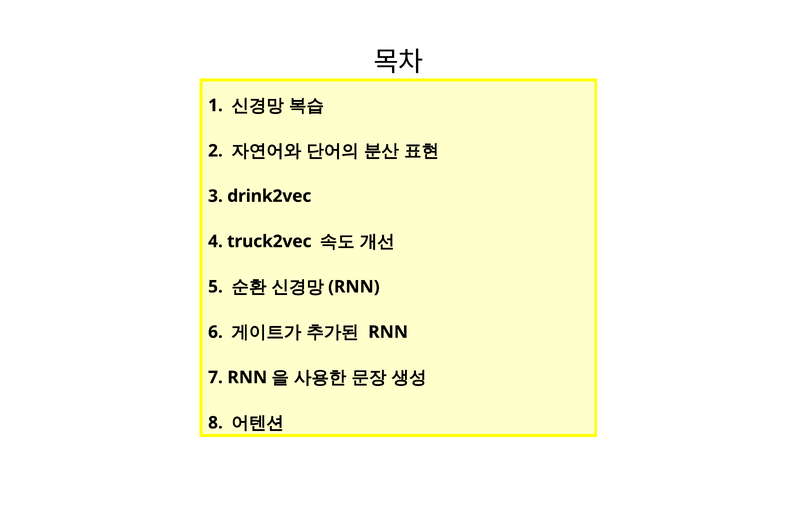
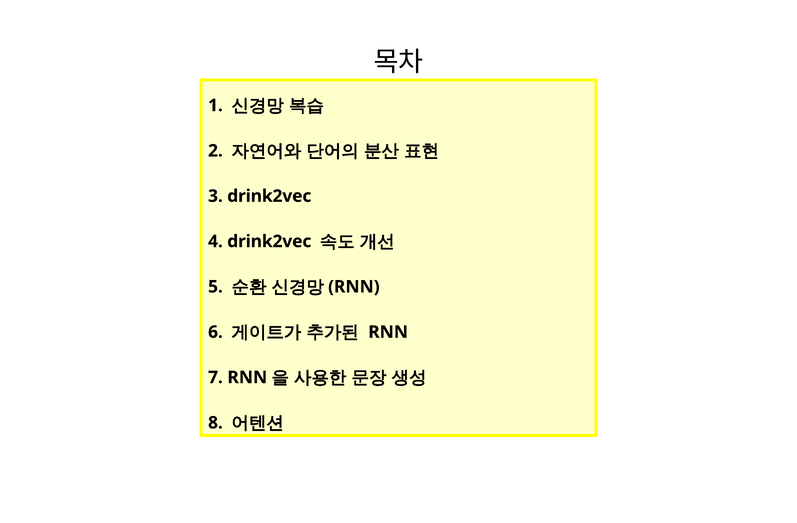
4 truck2vec: truck2vec -> drink2vec
